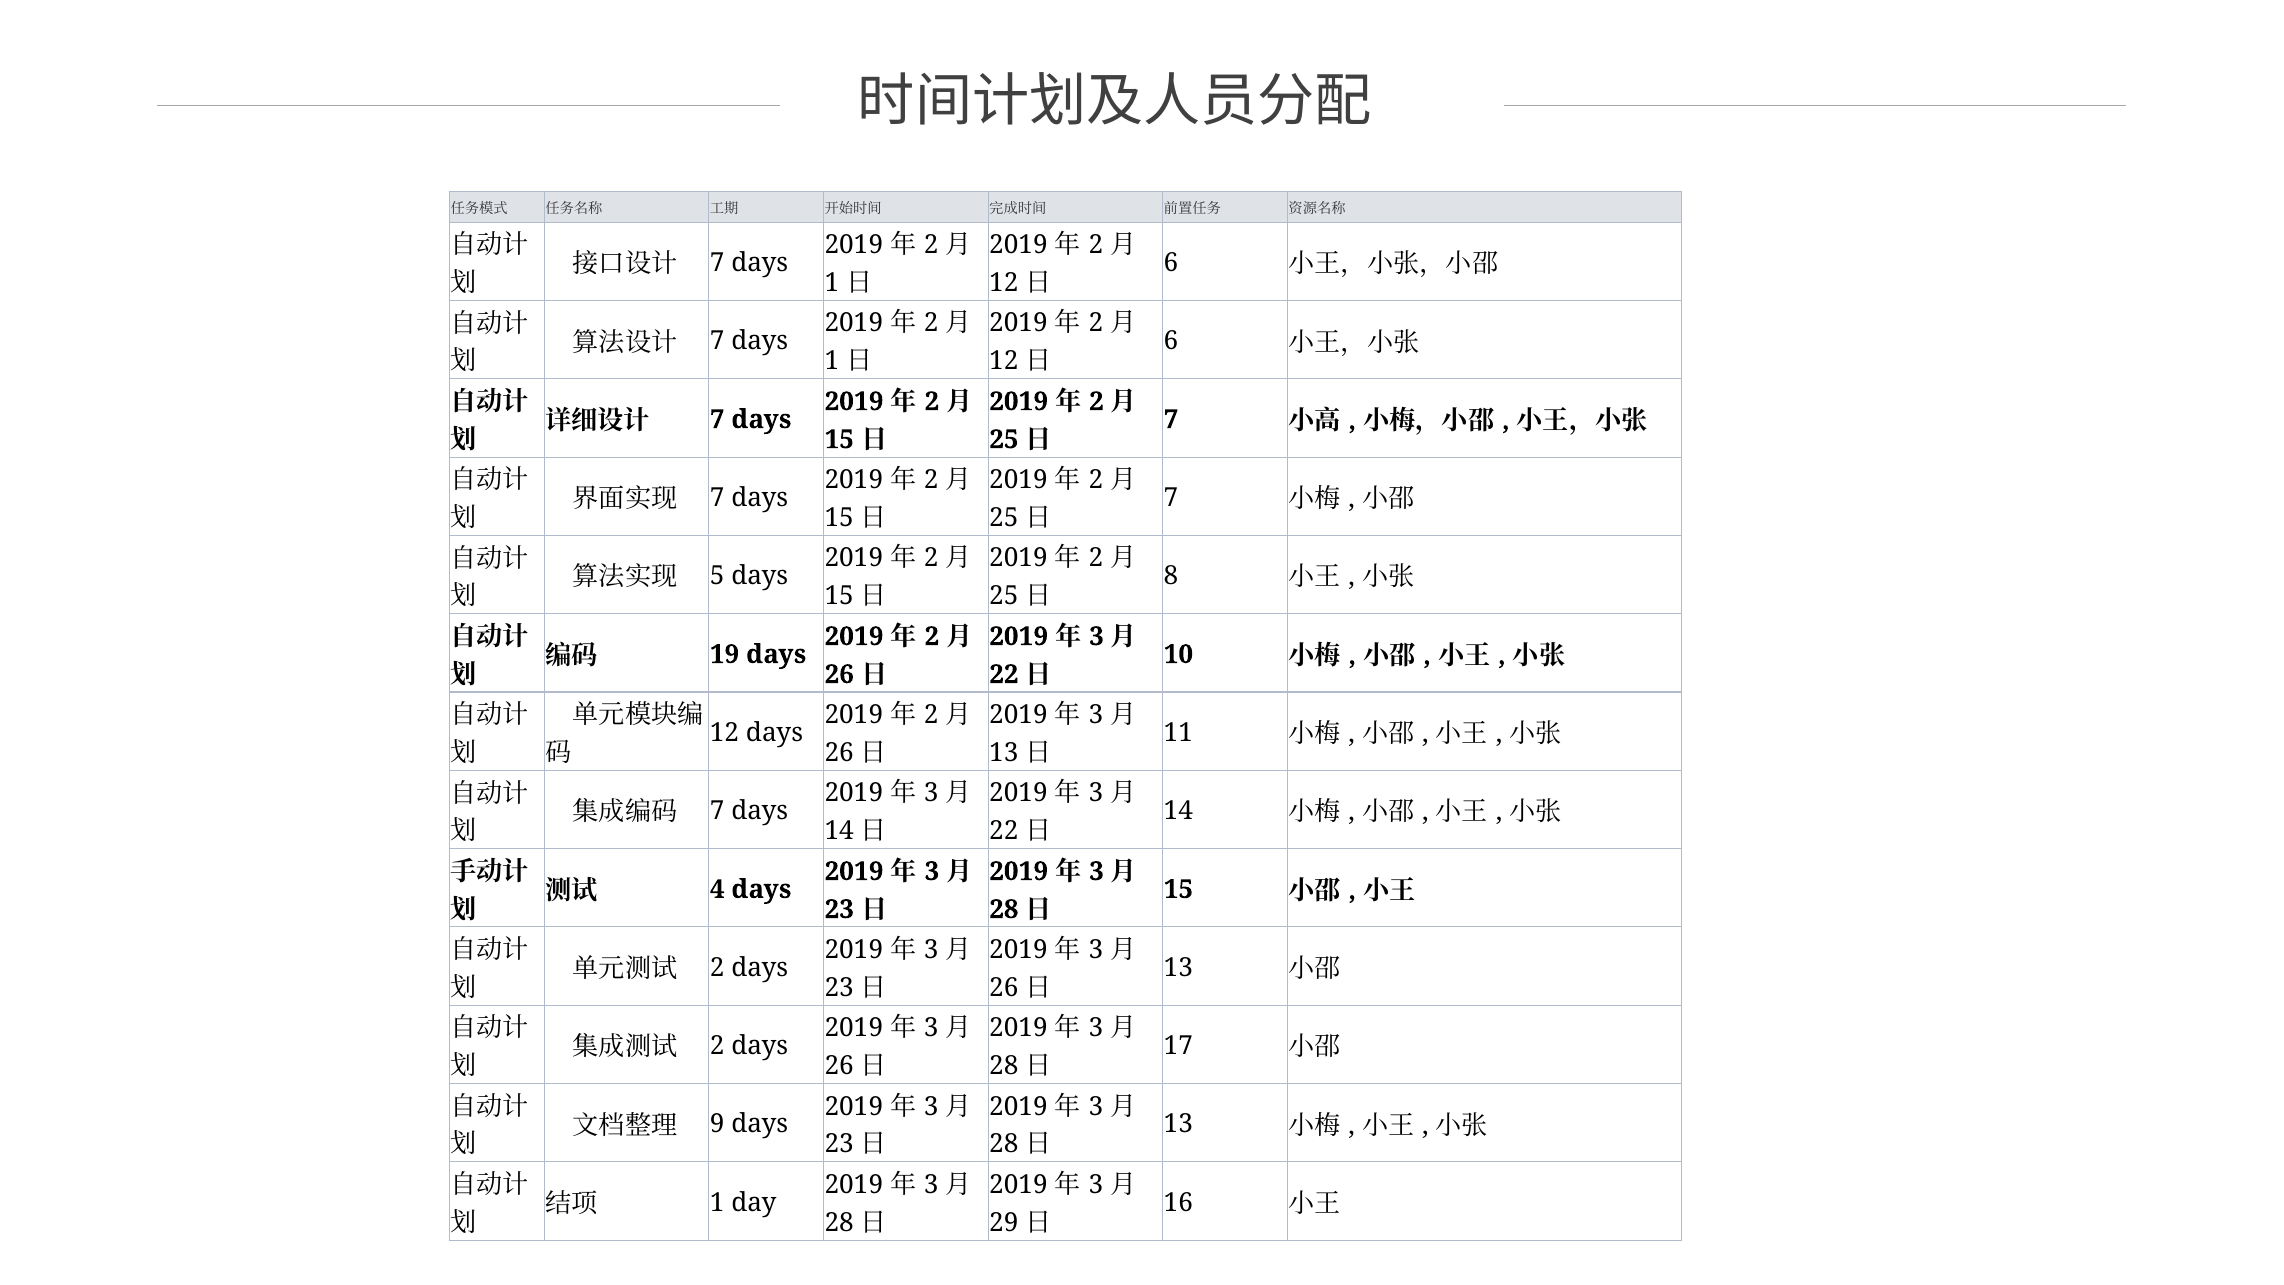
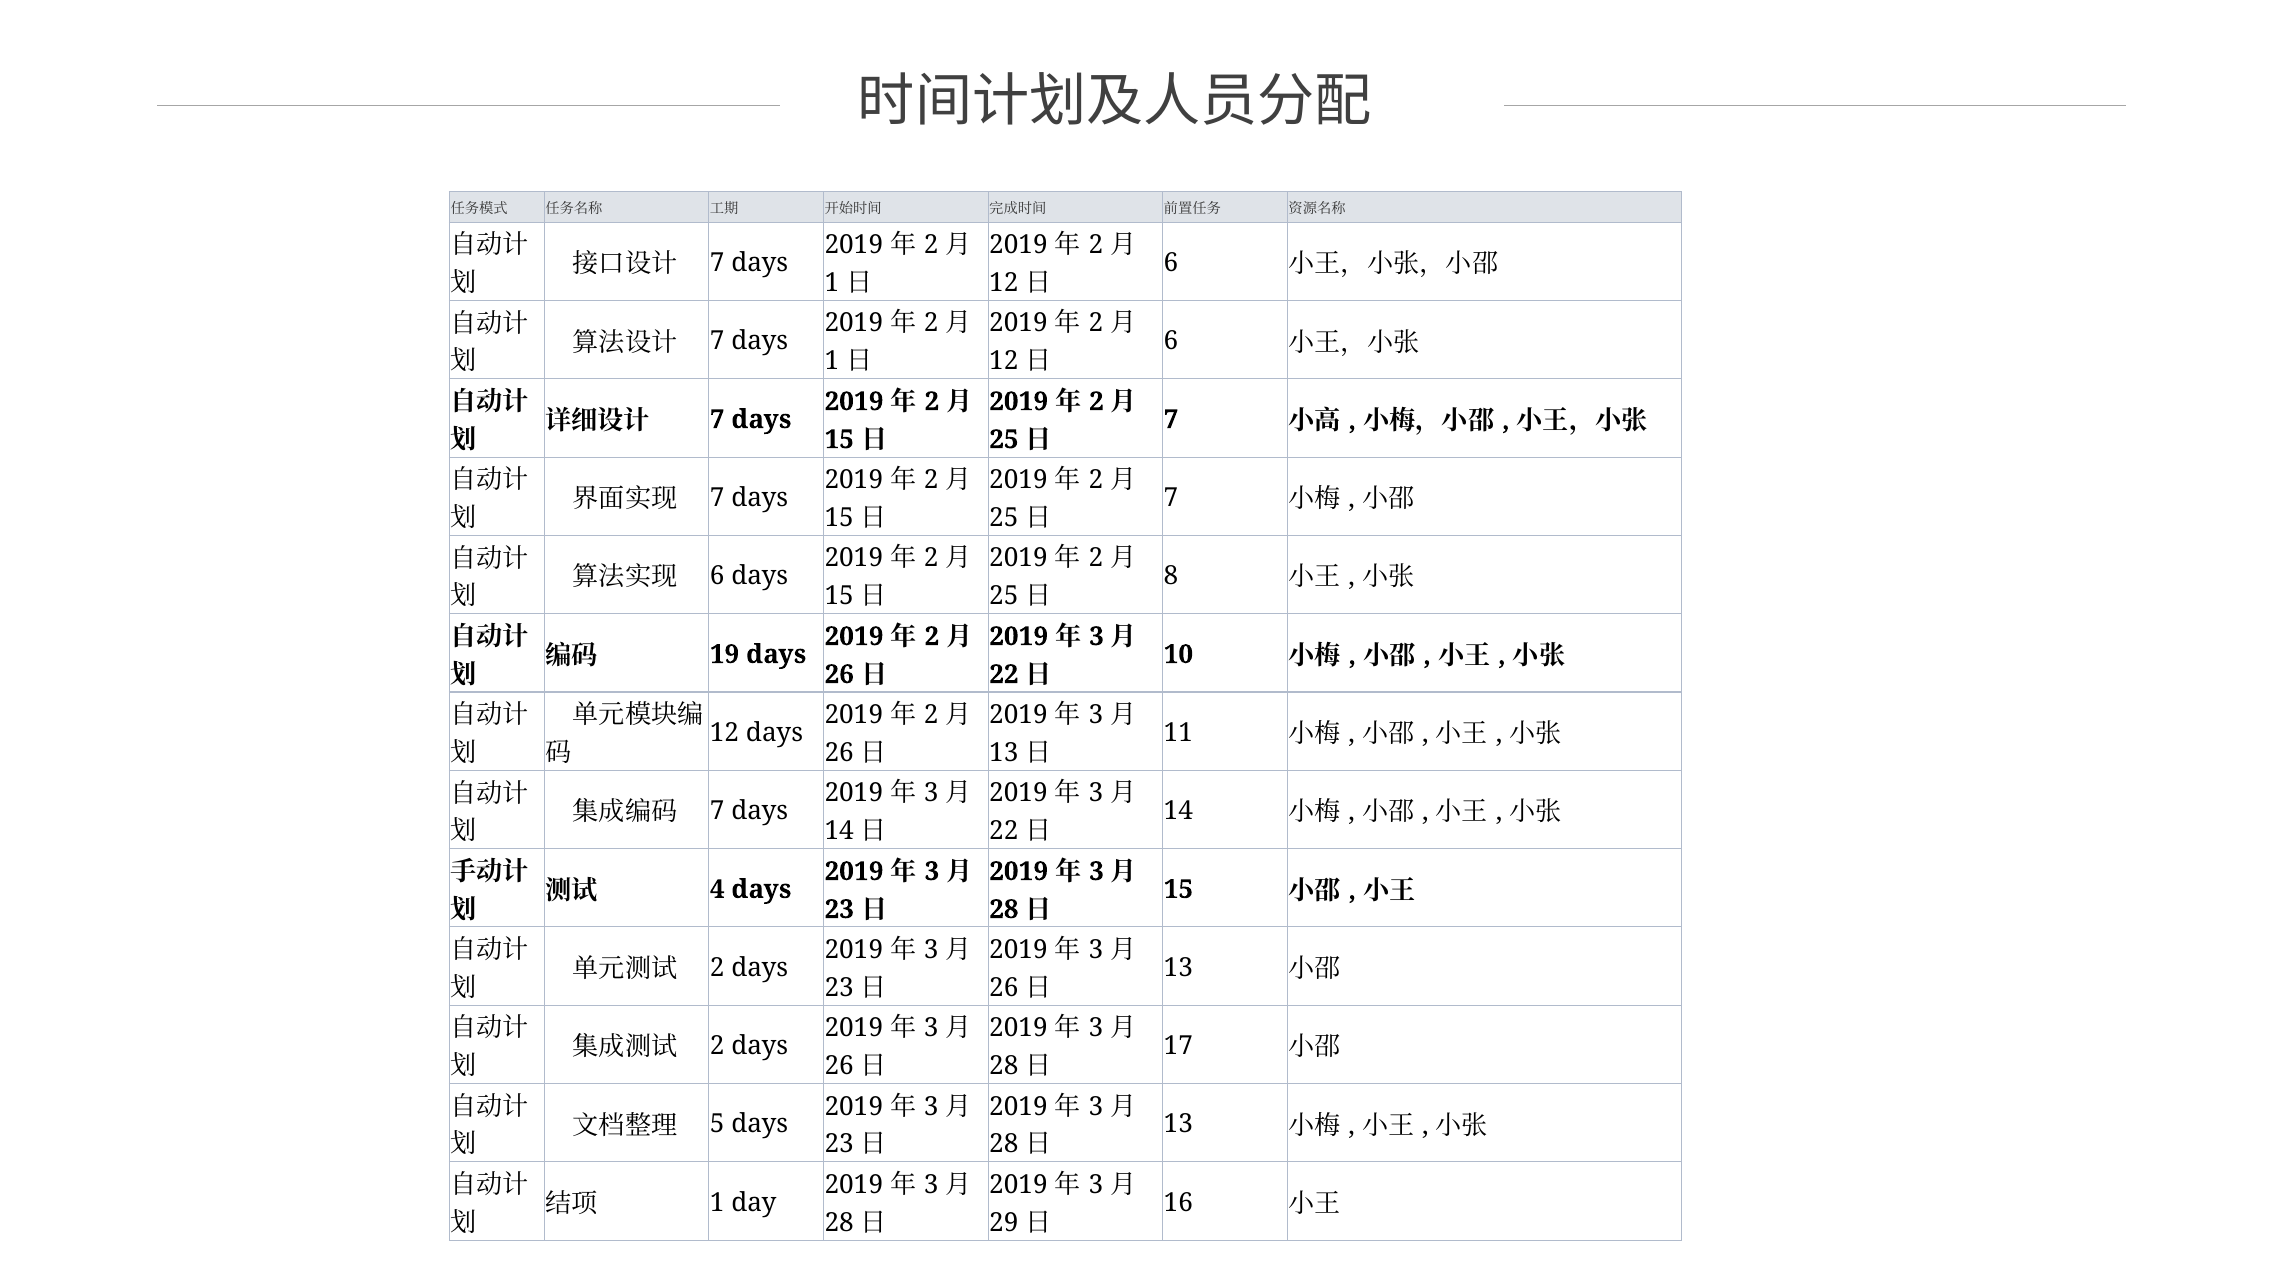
5 at (717, 576): 5 -> 6
9: 9 -> 5
